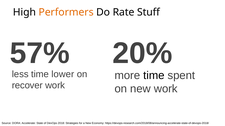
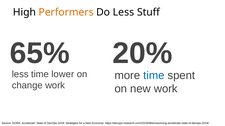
Do Rate: Rate -> Less
57%: 57% -> 65%
time at (154, 76) colour: black -> blue
recover: recover -> change
